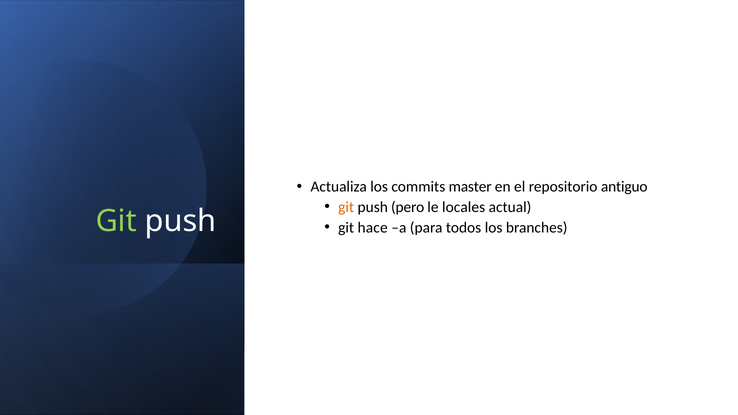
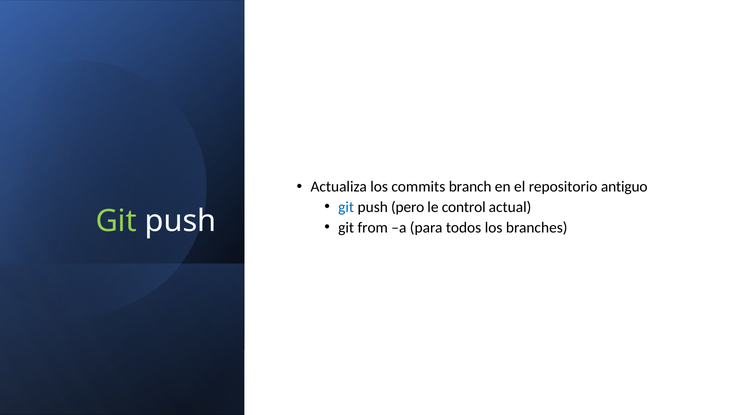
master: master -> branch
git at (346, 207) colour: orange -> blue
locales: locales -> control
hace: hace -> from
